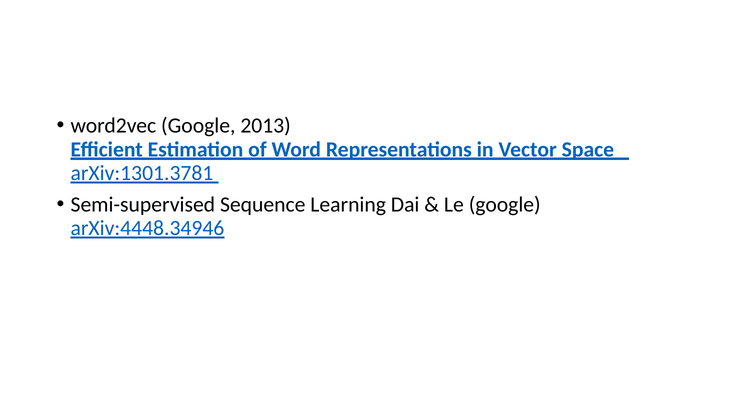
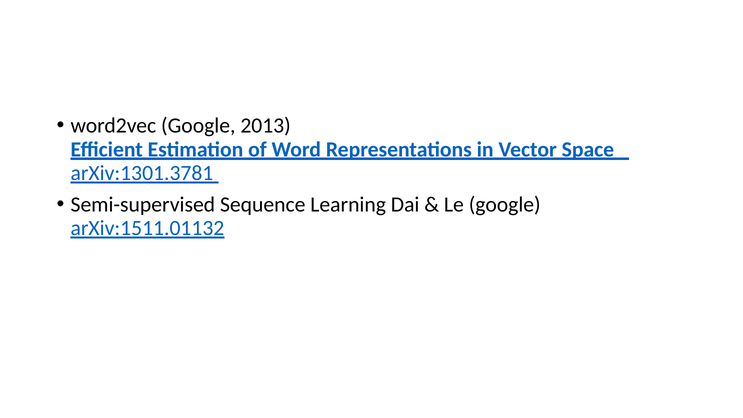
arXiv:4448.34946: arXiv:4448.34946 -> arXiv:1511.01132
